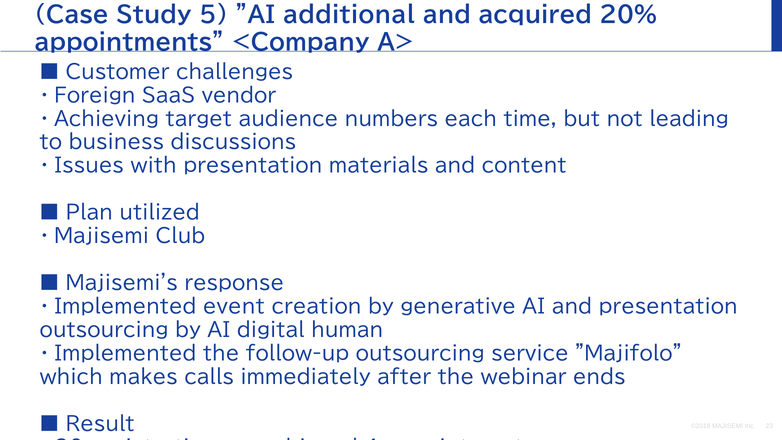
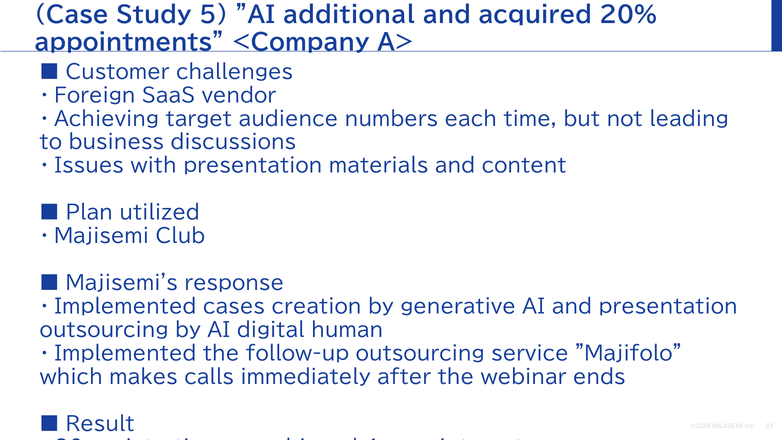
event: event -> cases
